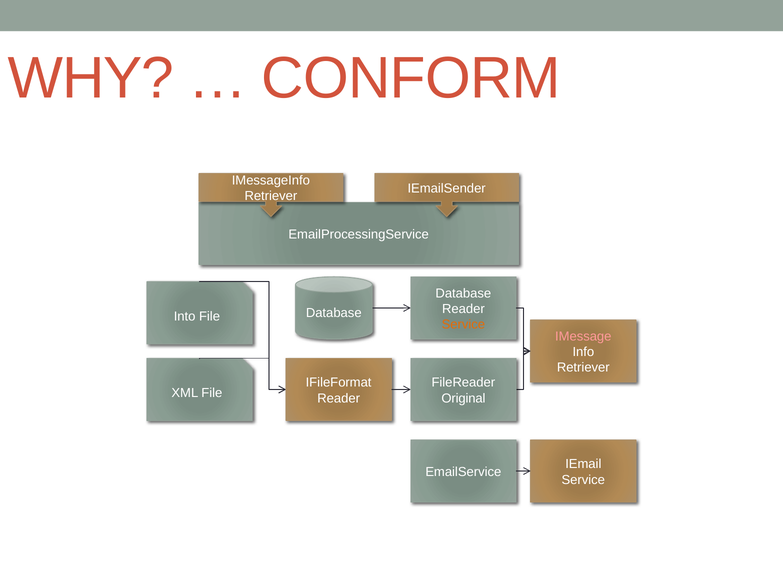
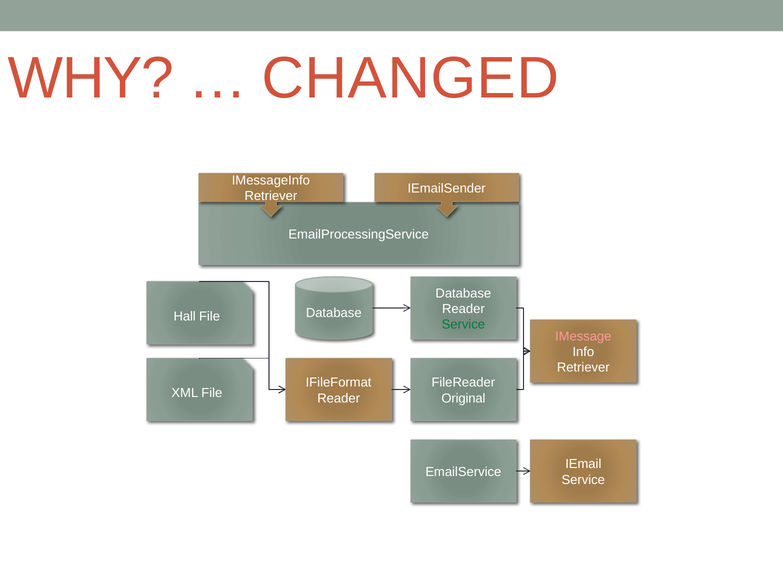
CONFORM: CONFORM -> CHANGED
Into: Into -> Hall
Service at (463, 325) colour: orange -> green
